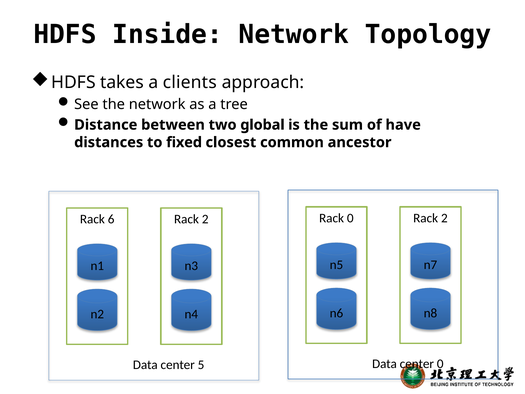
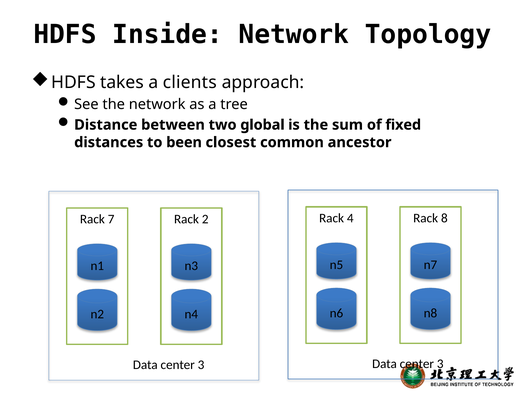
have: have -> fixed
fixed: fixed -> been
Rack 0: 0 -> 4
2 at (444, 218): 2 -> 8
6: 6 -> 7
0 at (440, 364): 0 -> 3
5 at (201, 365): 5 -> 3
